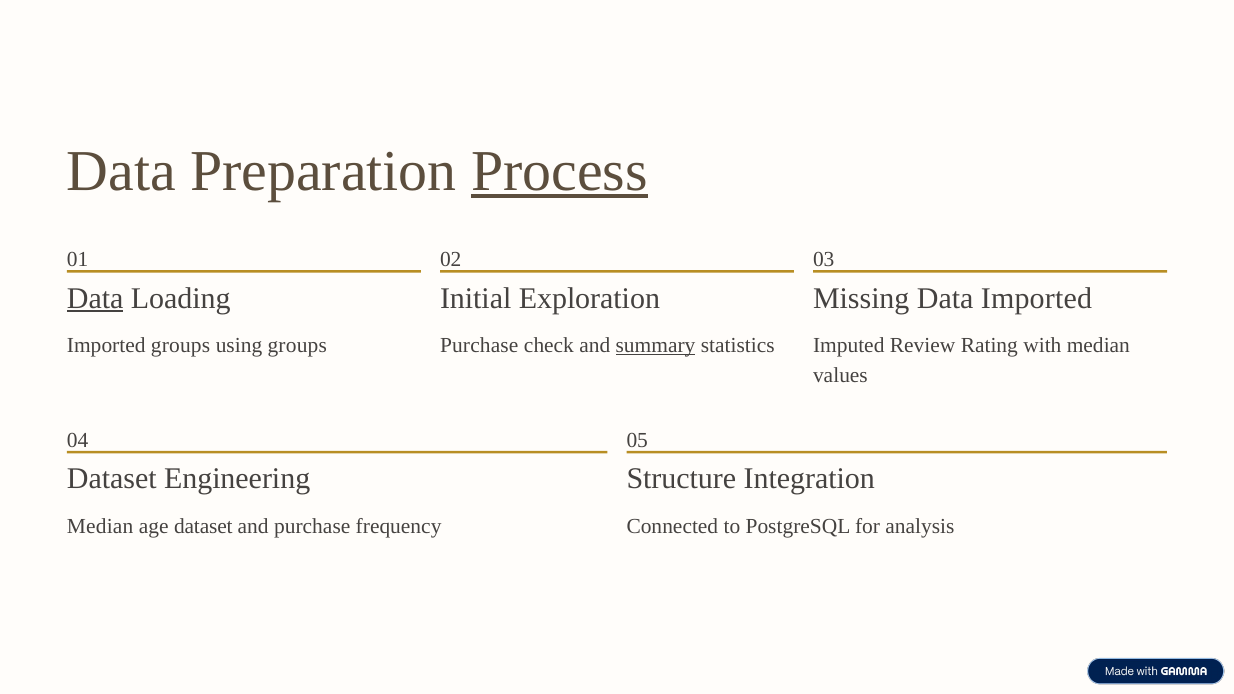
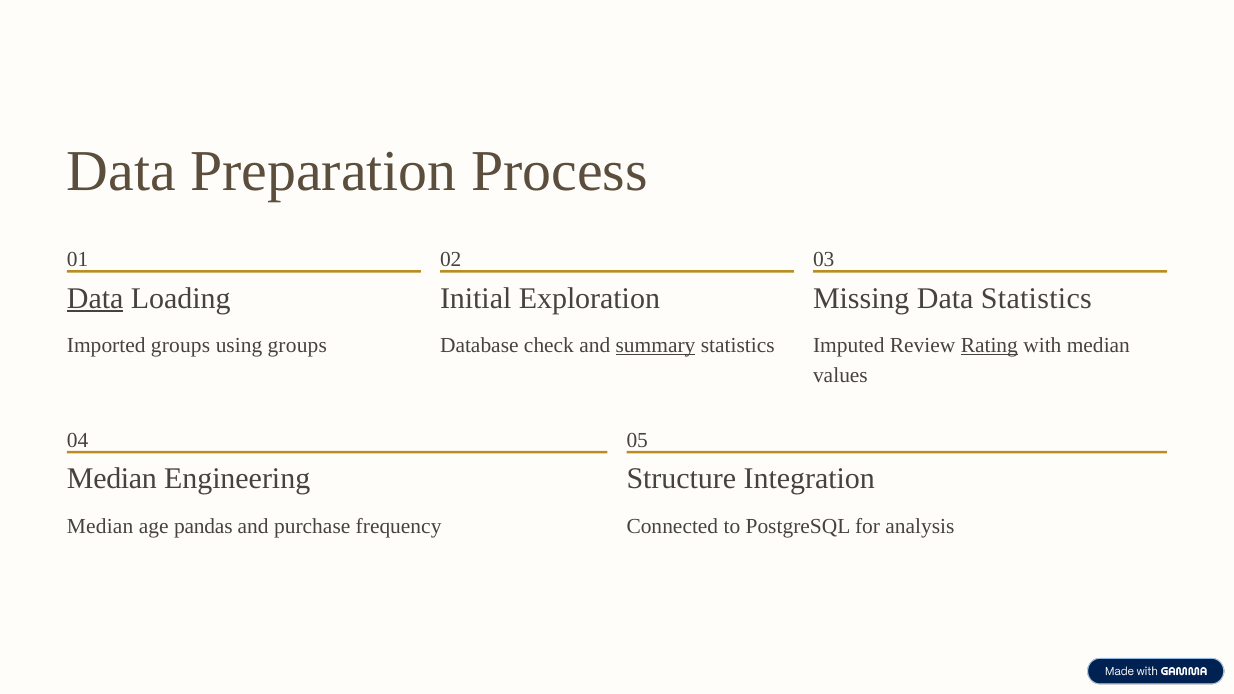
Process underline: present -> none
Data Imported: Imported -> Statistics
Purchase at (479, 345): Purchase -> Database
Rating underline: none -> present
Dataset at (112, 479): Dataset -> Median
age dataset: dataset -> pandas
